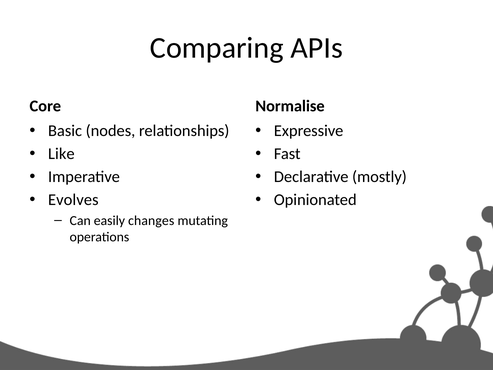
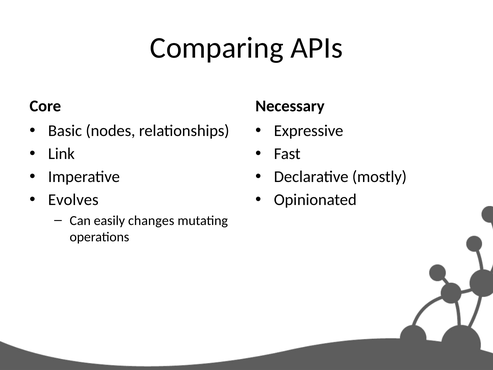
Normalise: Normalise -> Necessary
Like: Like -> Link
